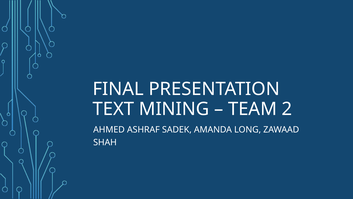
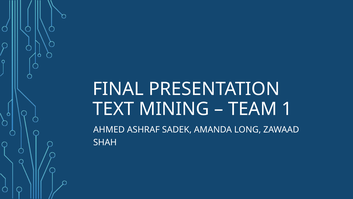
2: 2 -> 1
